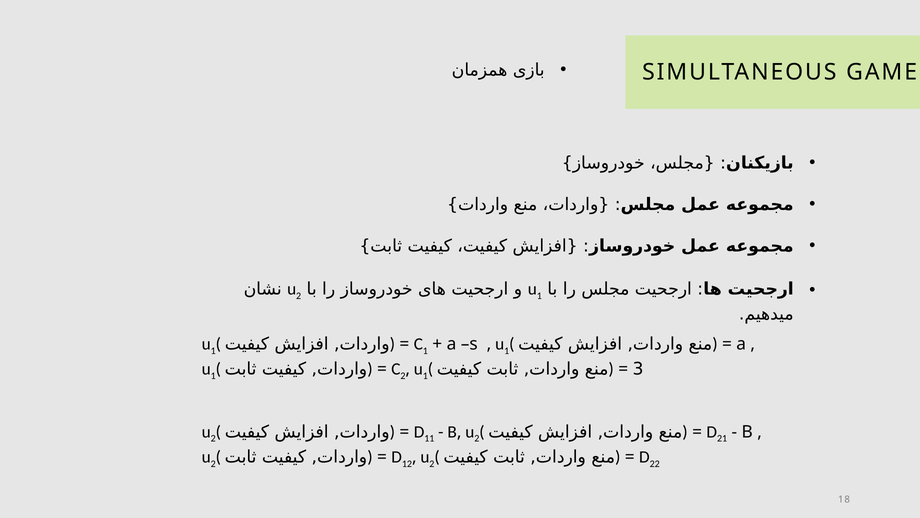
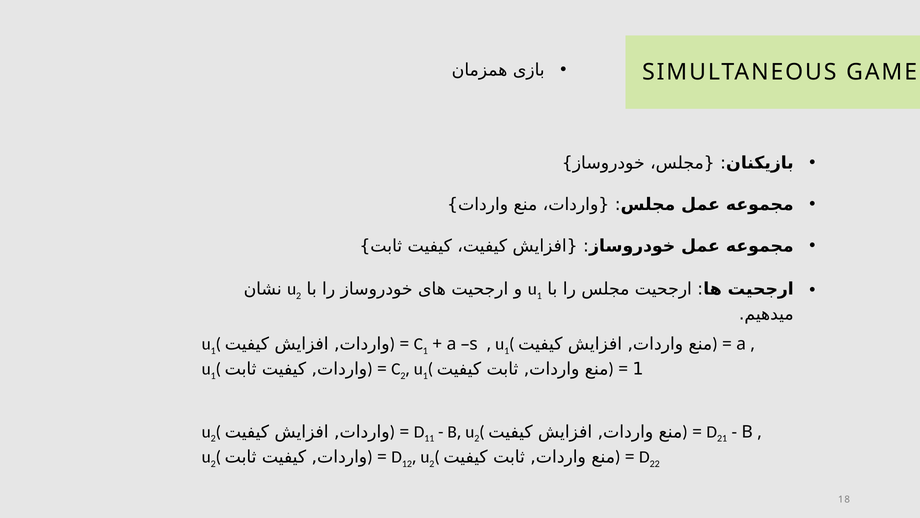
3 at (638, 369): 3 -> 1
